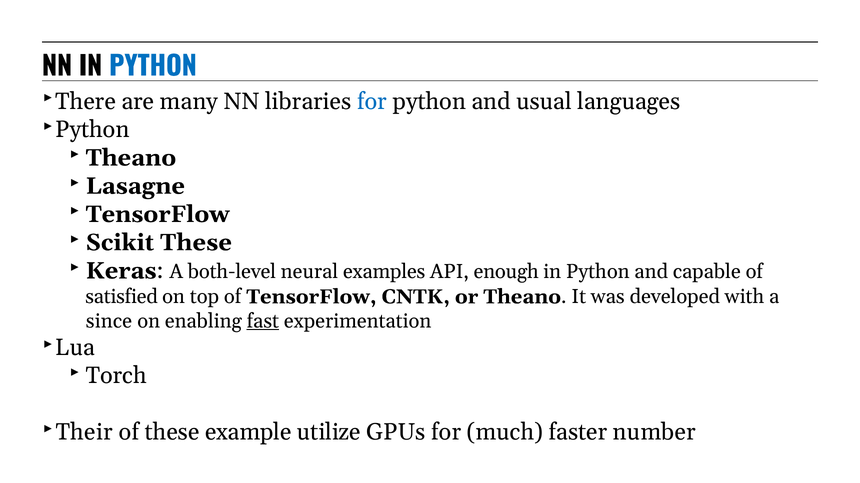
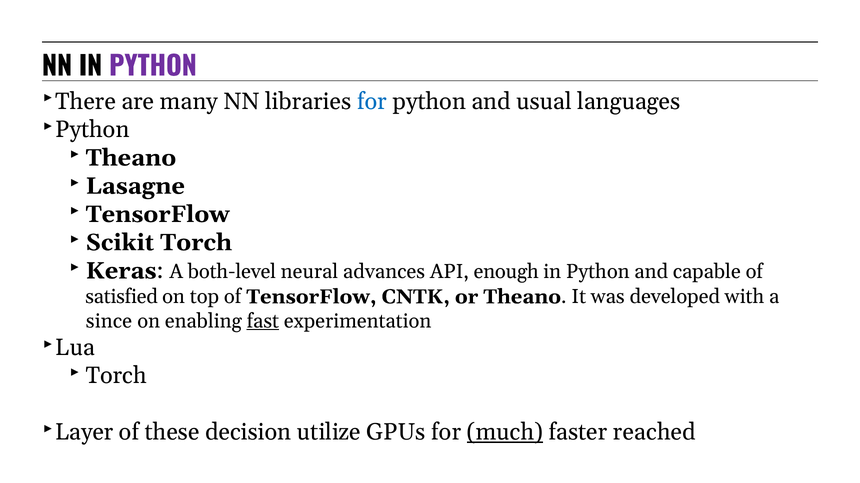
PYTHON at (153, 67) colour: blue -> purple
These at (196, 242): These -> Torch
examples: examples -> advances
Their: Their -> Layer
example: example -> decision
much underline: none -> present
number: number -> reached
